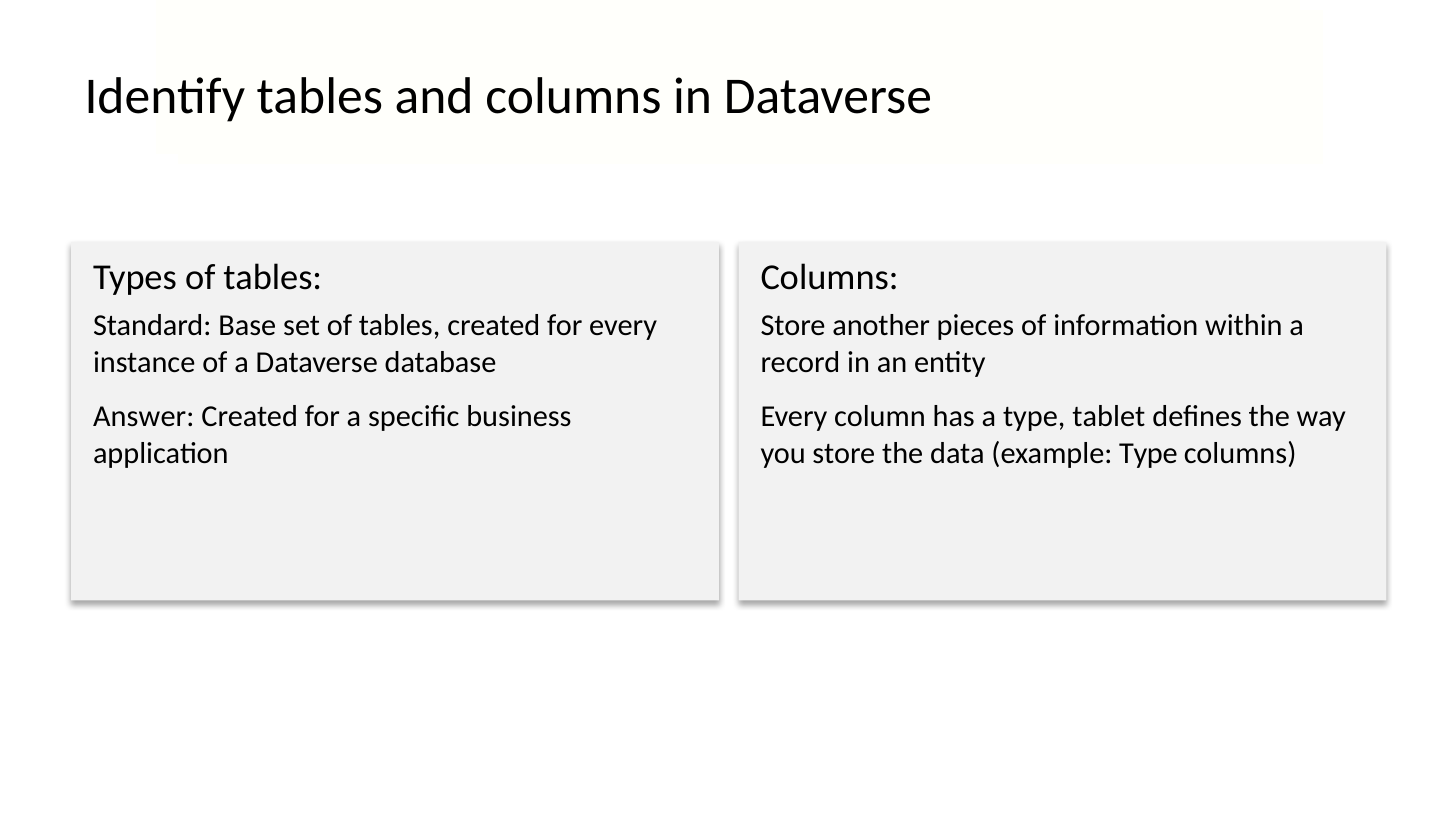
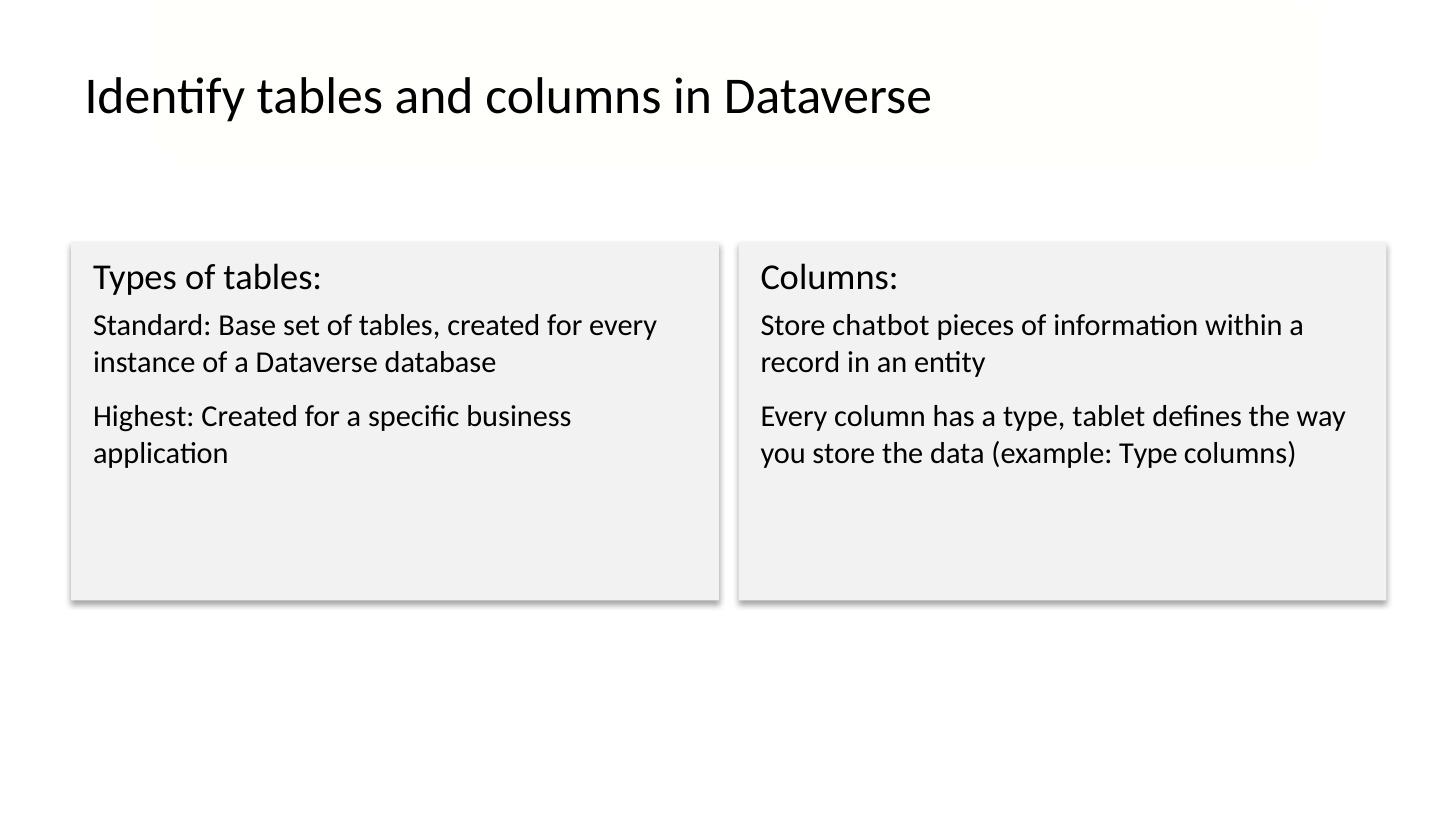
another: another -> chatbot
Answer: Answer -> Highest
